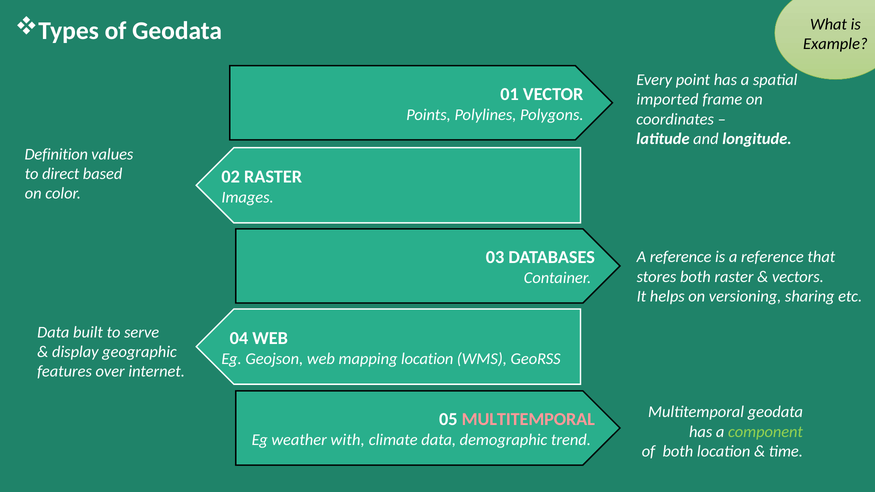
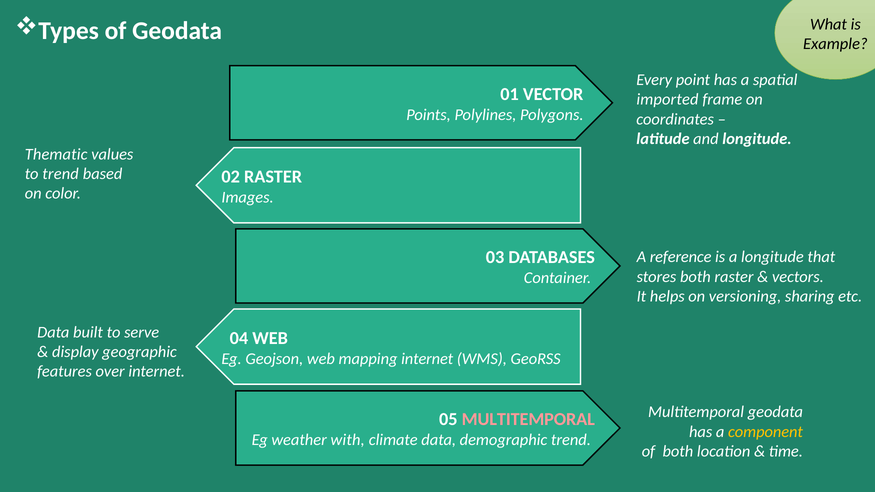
Definition: Definition -> Thematic
to direct: direct -> trend
is a reference: reference -> longitude
mapping location: location -> internet
component colour: light green -> yellow
